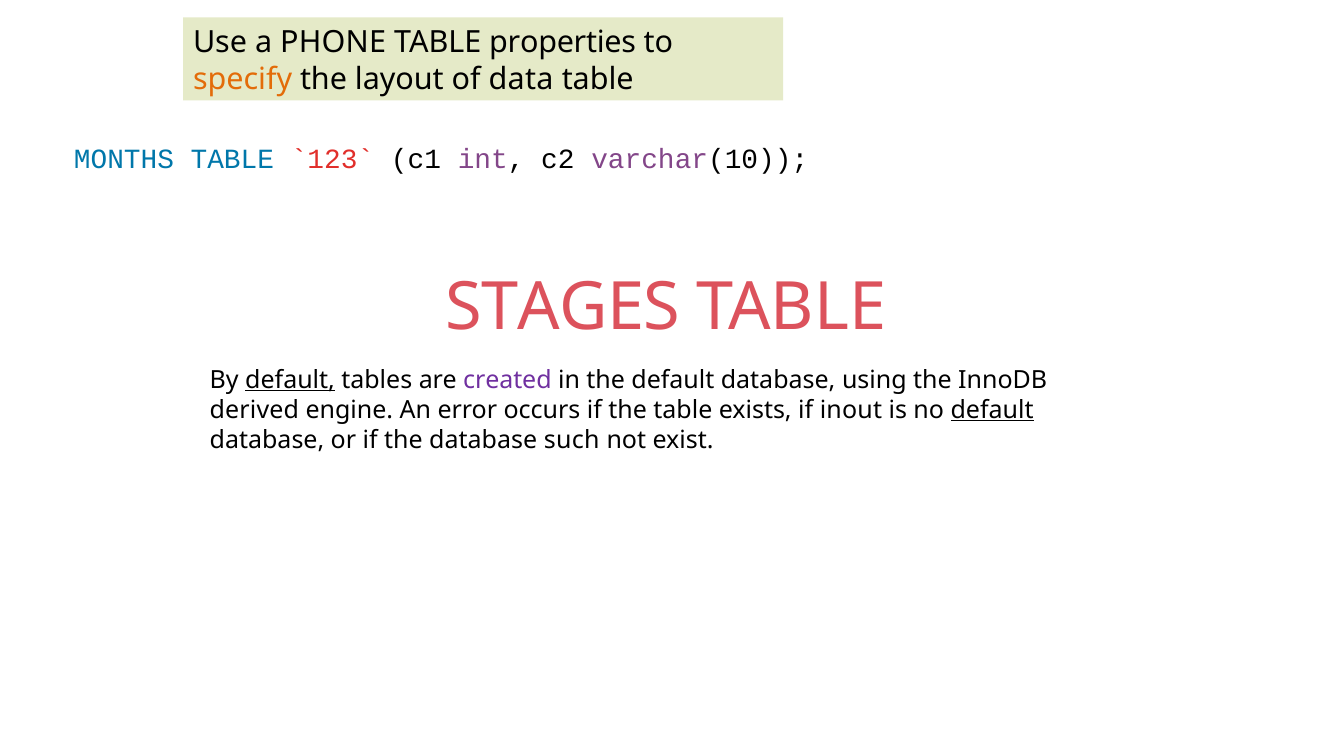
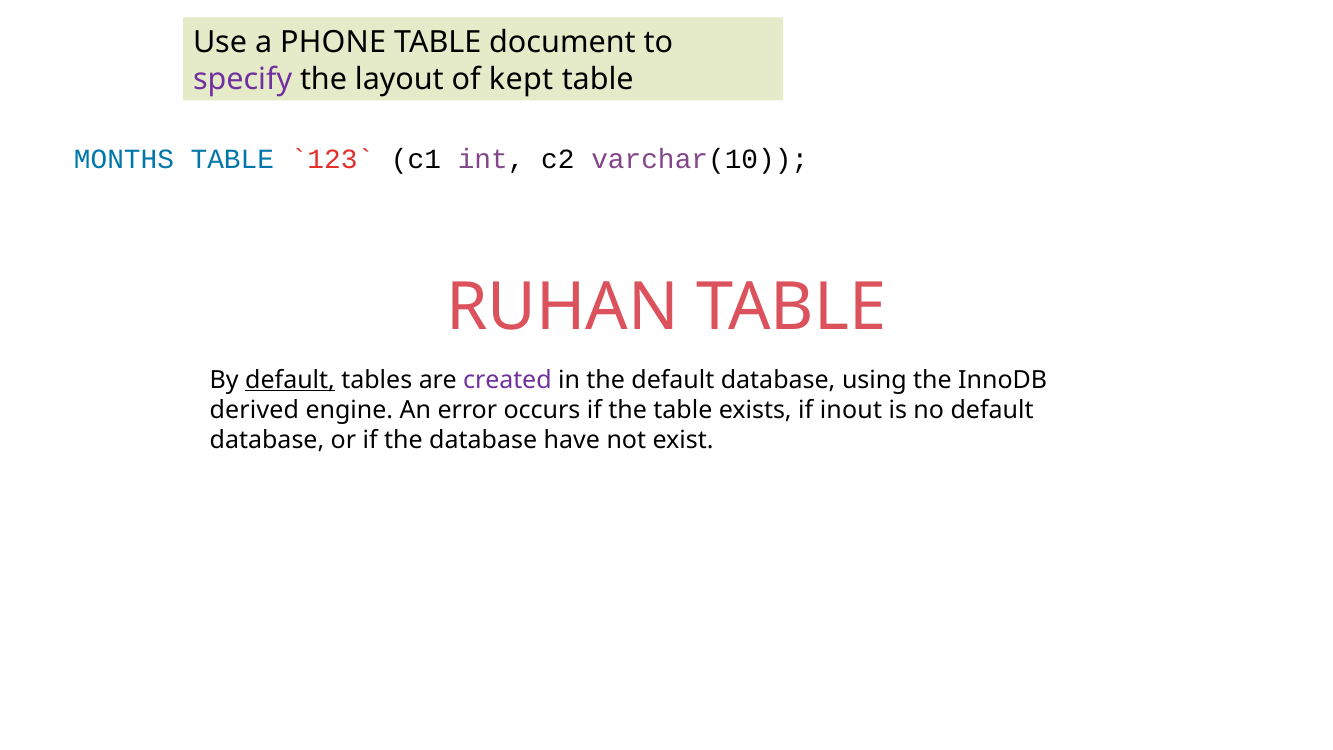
properties: properties -> document
specify colour: orange -> purple
data: data -> kept
STAGES: STAGES -> RUHAN
default at (992, 410) underline: present -> none
such: such -> have
